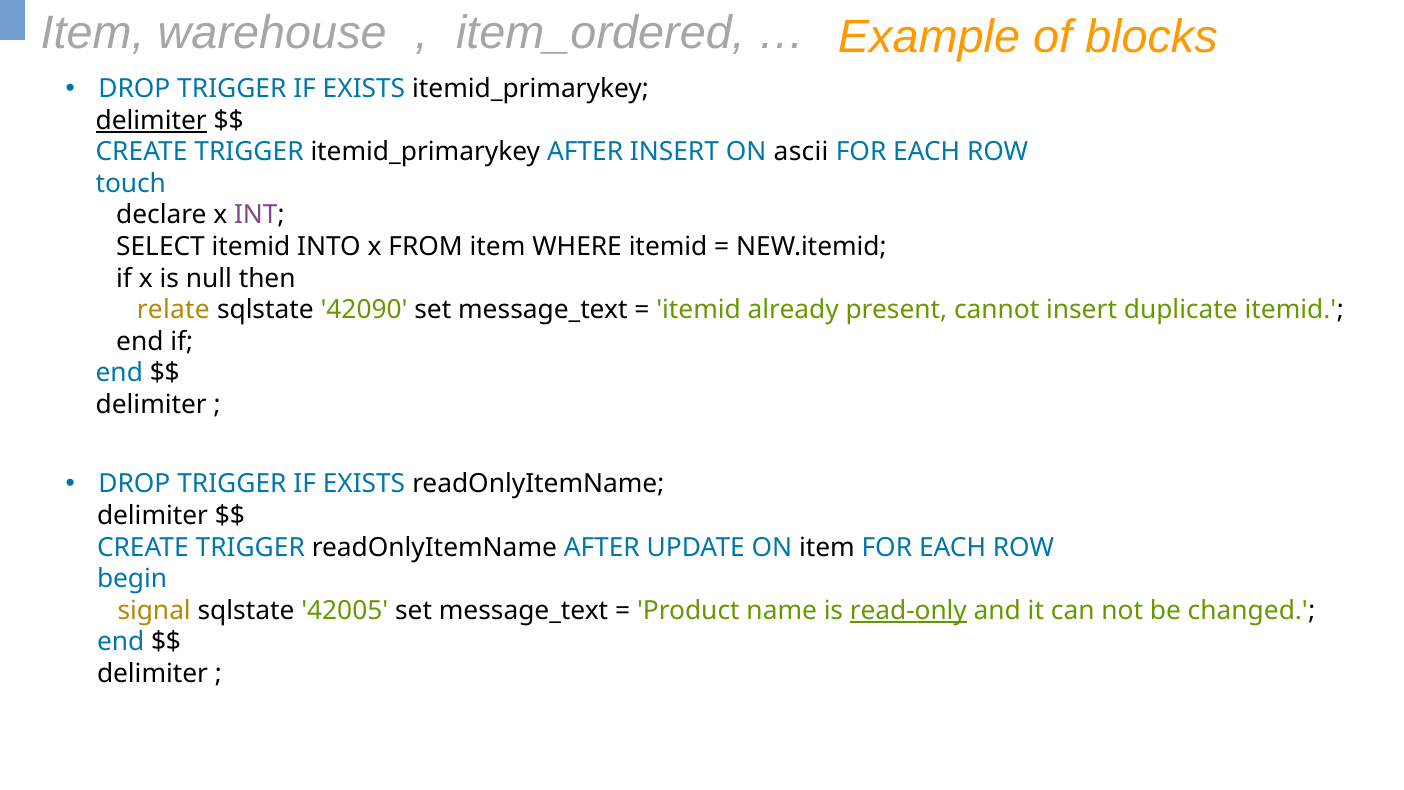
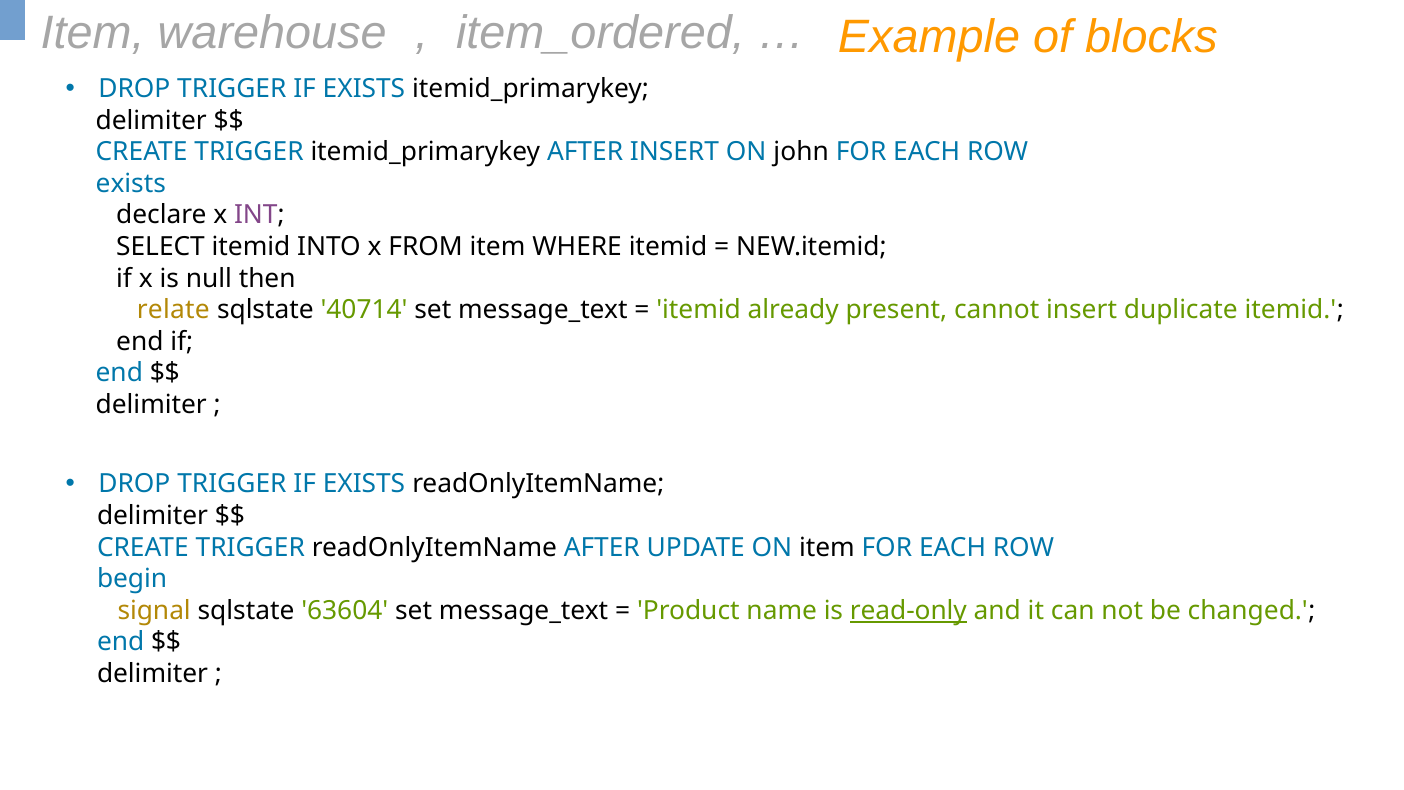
delimiter at (151, 120) underline: present -> none
ascii: ascii -> john
touch at (131, 184): touch -> exists
42090: 42090 -> 40714
42005: 42005 -> 63604
